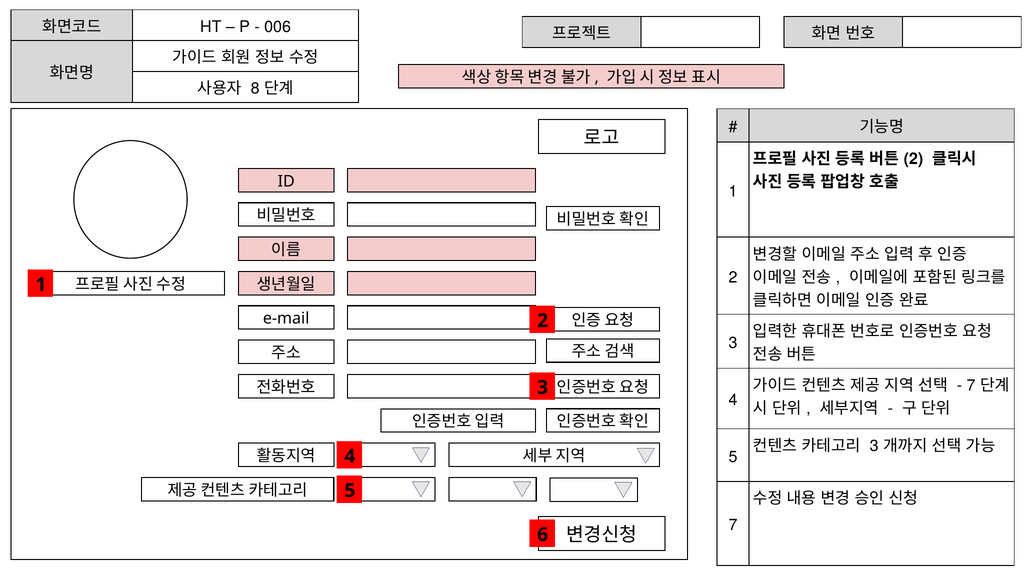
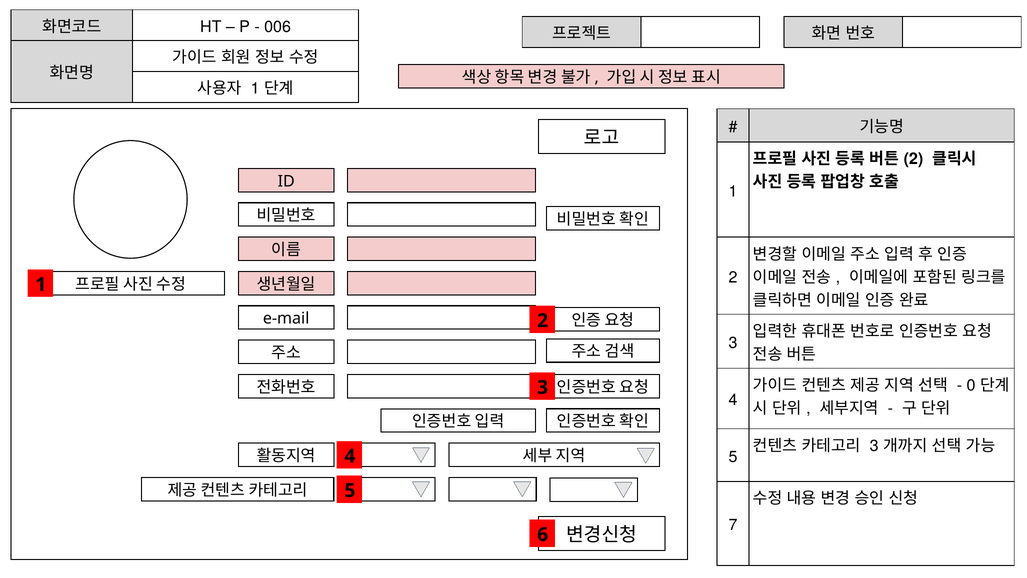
8 at (255, 89): 8 -> 1
7 at (971, 385): 7 -> 0
